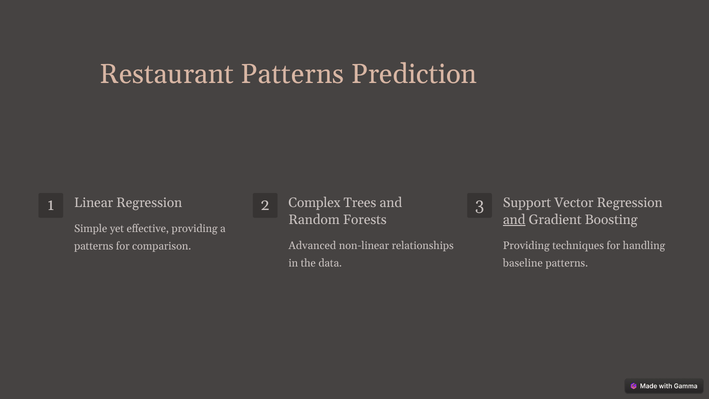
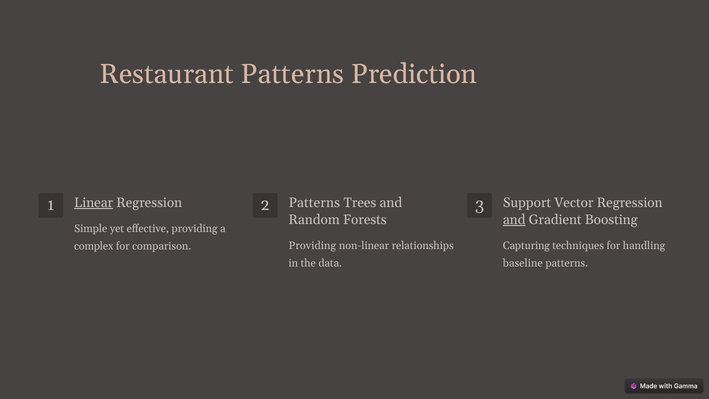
Linear underline: none -> present
2 Complex: Complex -> Patterns
Advanced at (312, 246): Advanced -> Providing
Providing at (526, 246): Providing -> Capturing
patterns at (94, 246): patterns -> complex
